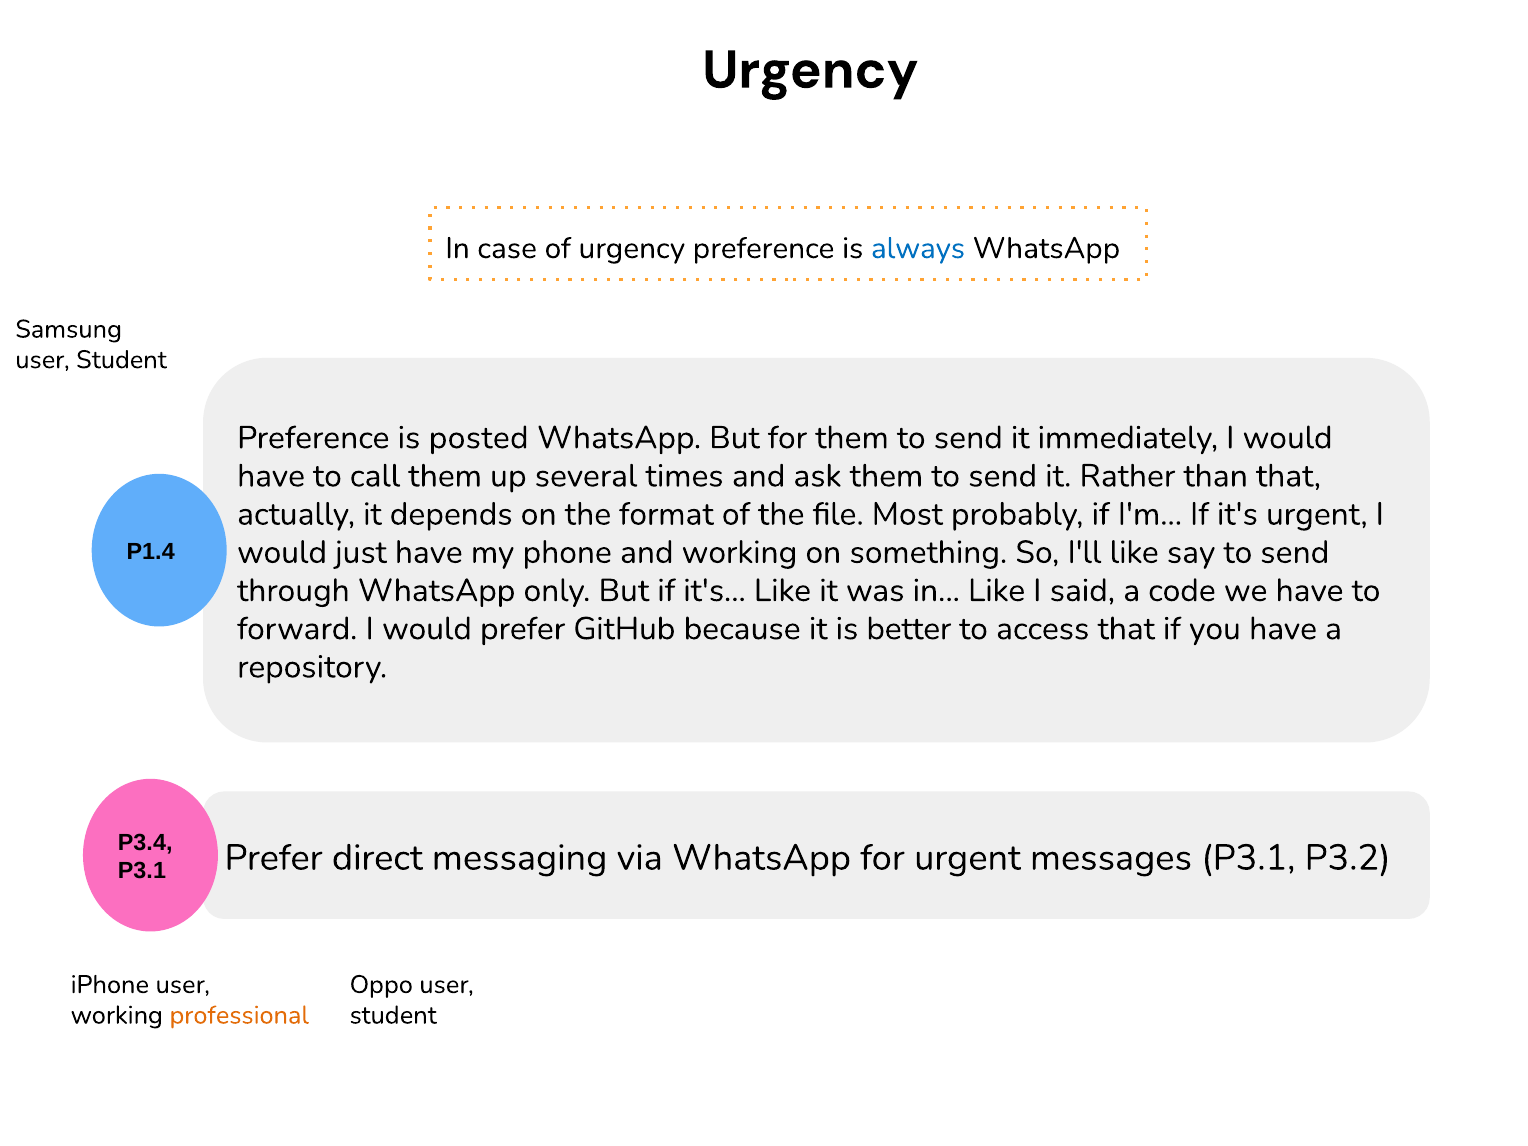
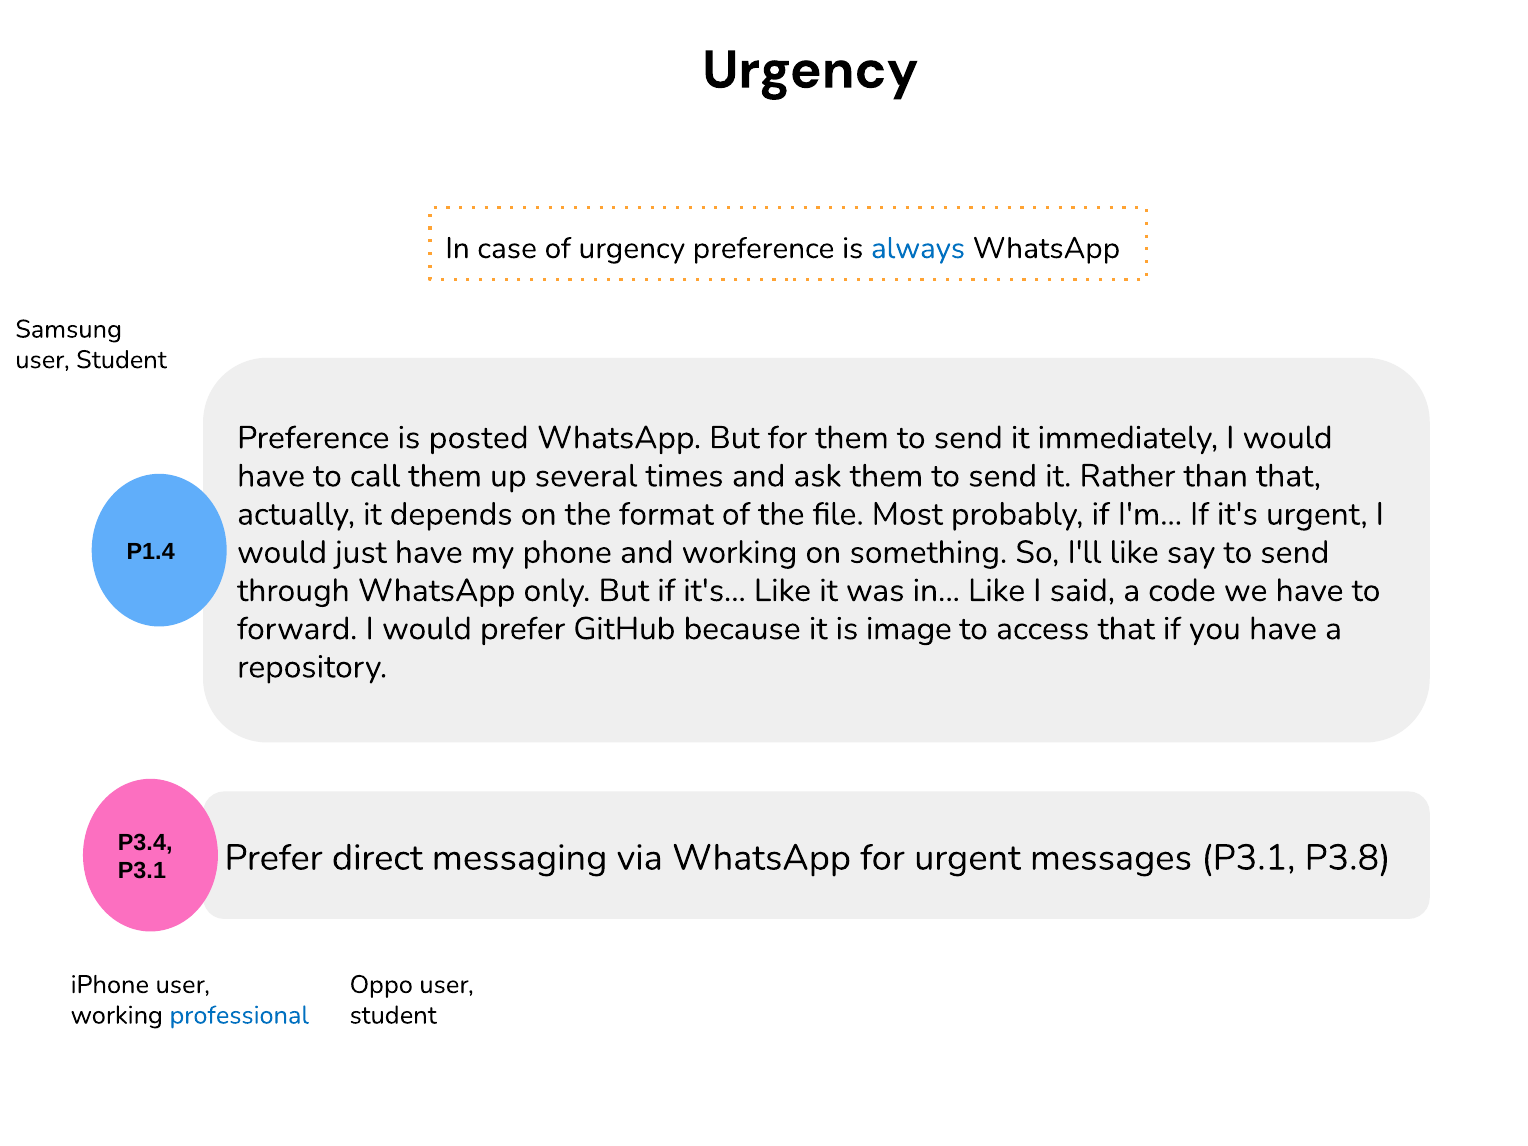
better: better -> image
P3.2: P3.2 -> P3.8
professional colour: orange -> blue
